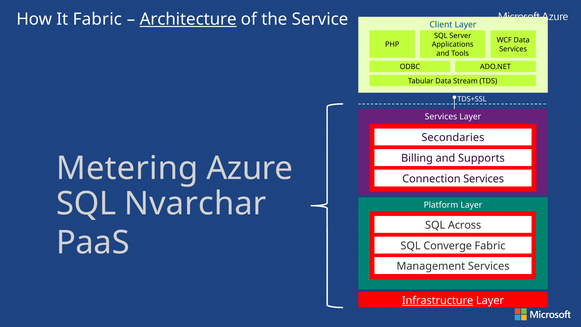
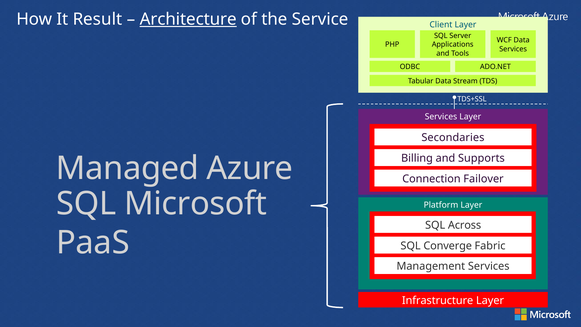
It Fabric: Fabric -> Result
Metering: Metering -> Managed
Connection Services: Services -> Failover
Nvarchar: Nvarchar -> Microsoft
Infrastructure underline: present -> none
